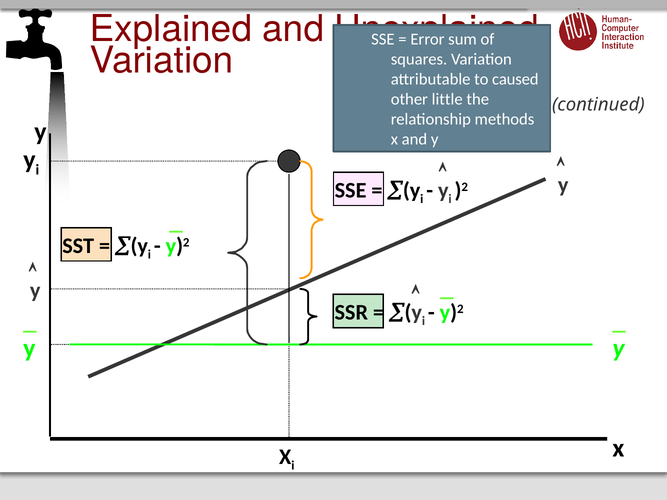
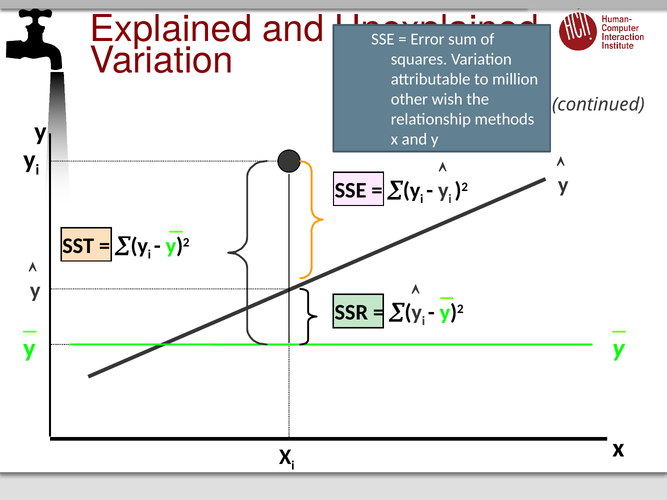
caused: caused -> million
little: little -> wish
